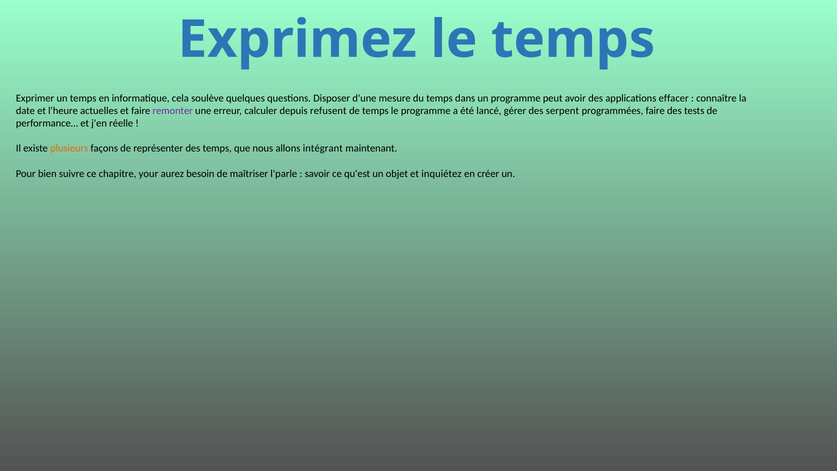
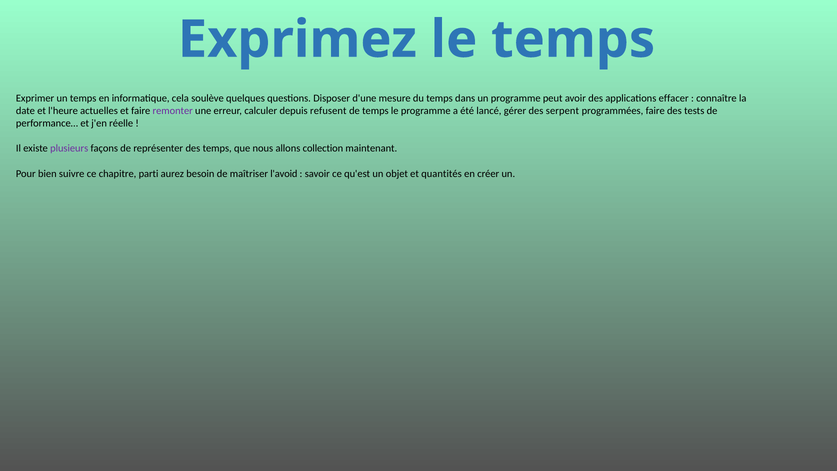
plusieurs colour: orange -> purple
intégrant: intégrant -> collection
your: your -> parti
l'parle: l'parle -> l'avoid
inquiétez: inquiétez -> quantités
